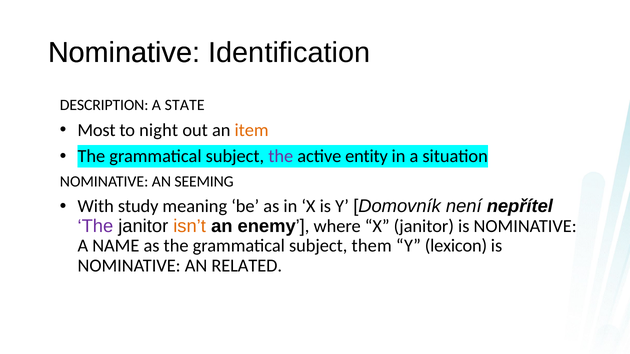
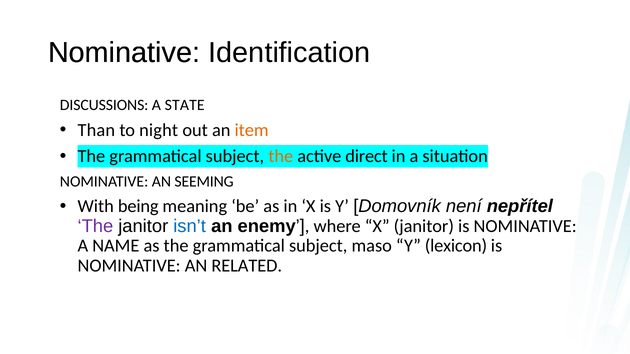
DESCRIPTION: DESCRIPTION -> DISCUSSIONS
Most: Most -> Than
the at (281, 156) colour: purple -> orange
entity: entity -> direct
study: study -> being
isn’t colour: orange -> blue
them: them -> maso
